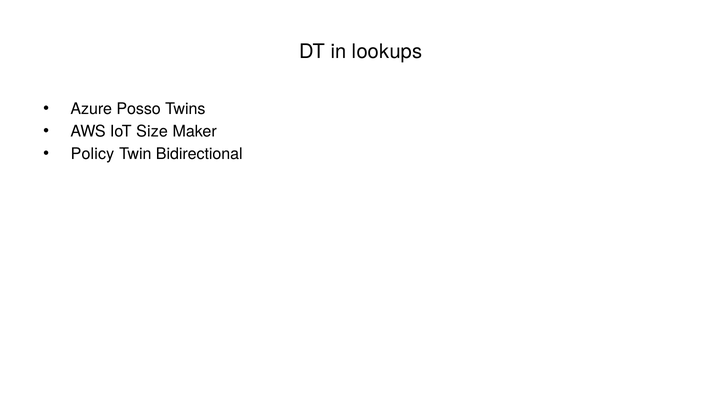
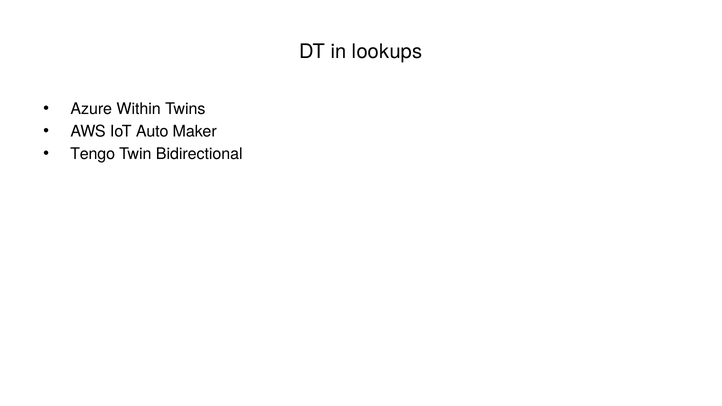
Posso: Posso -> Within
Size: Size -> Auto
Policy: Policy -> Tengo
